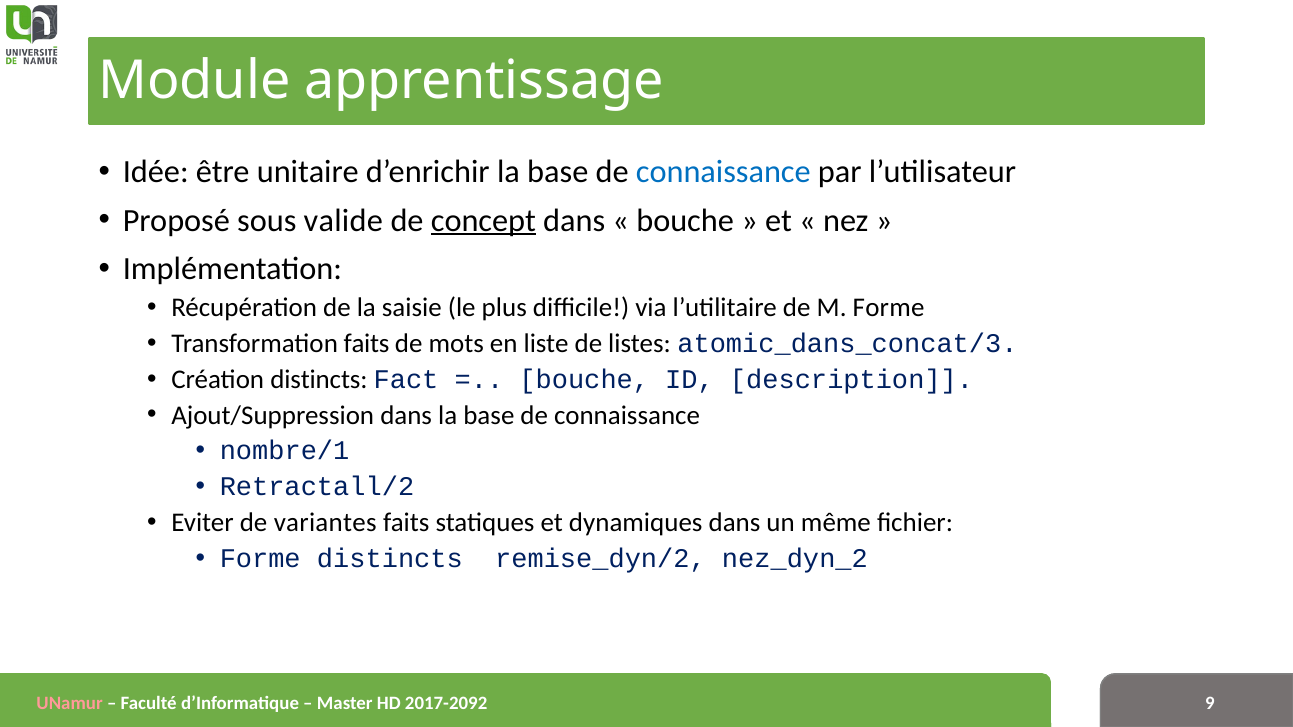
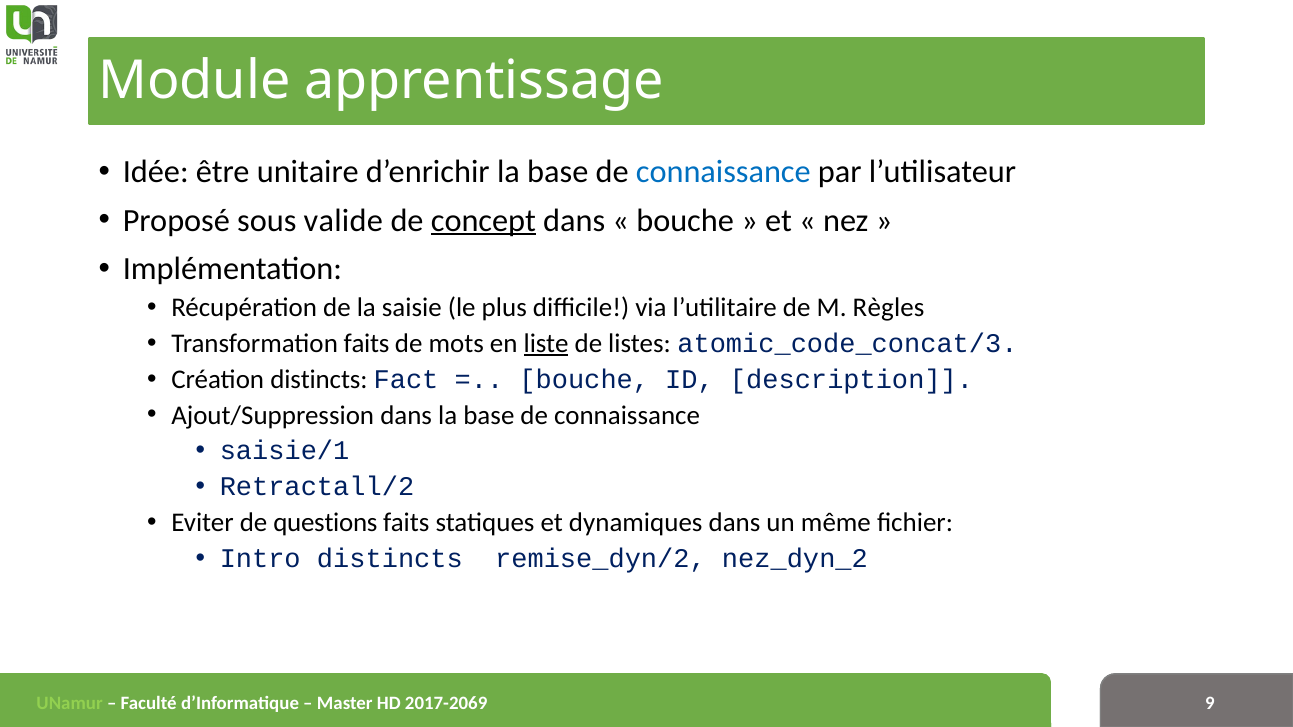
M Forme: Forme -> Règles
liste underline: none -> present
atomic_dans_concat/3: atomic_dans_concat/3 -> atomic_code_concat/3
nombre/1: nombre/1 -> saisie/1
variantes: variantes -> questions
Forme at (260, 559): Forme -> Intro
UNamur colour: pink -> light green
2017-2092: 2017-2092 -> 2017-2069
